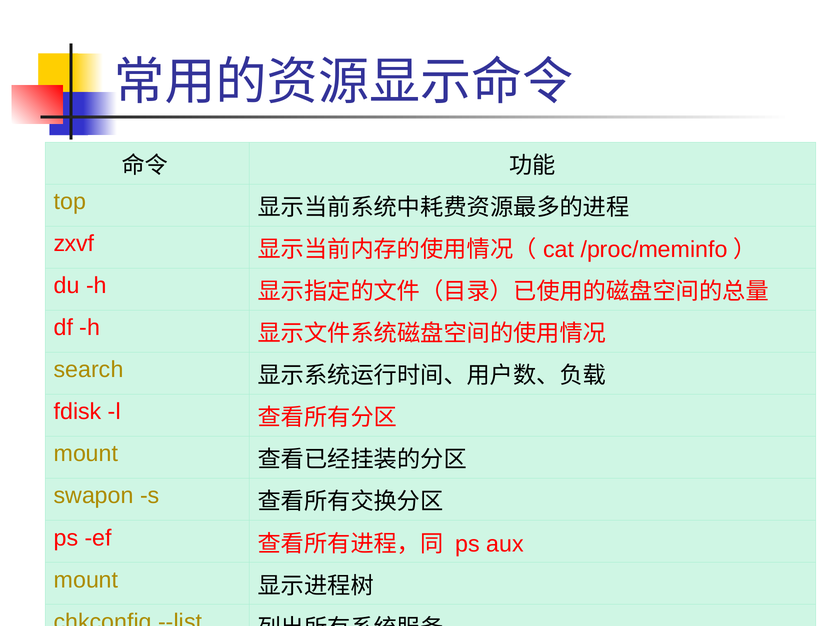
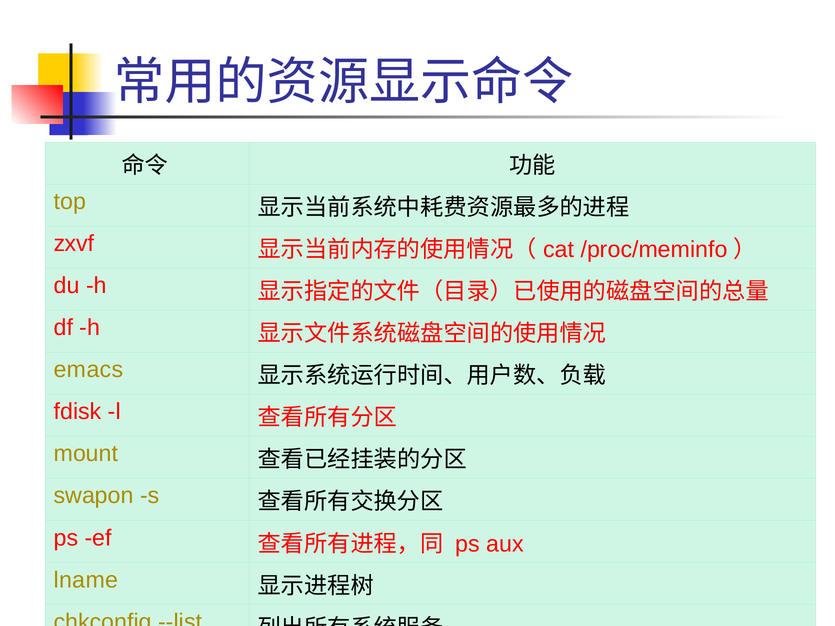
search: search -> emacs
mount at (86, 580): mount -> lname
